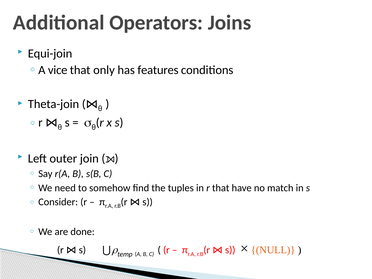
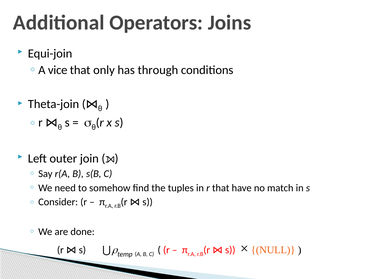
features: features -> through
